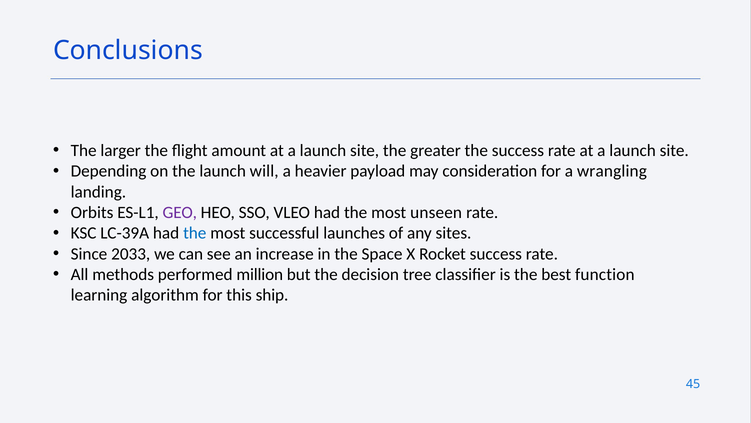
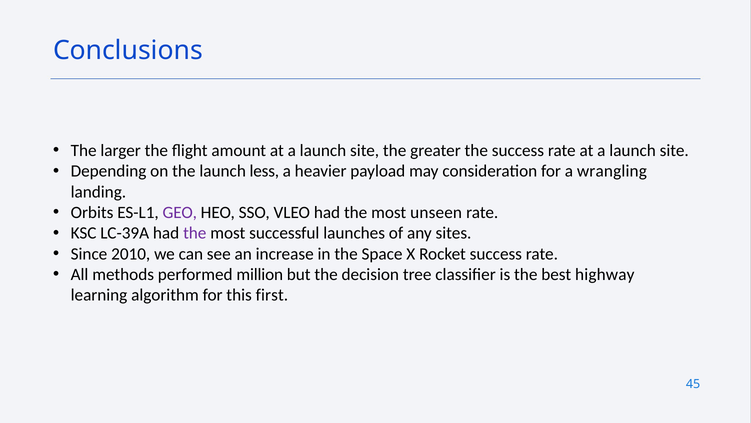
will: will -> less
the at (195, 233) colour: blue -> purple
2033: 2033 -> 2010
function: function -> highway
ship: ship -> first
